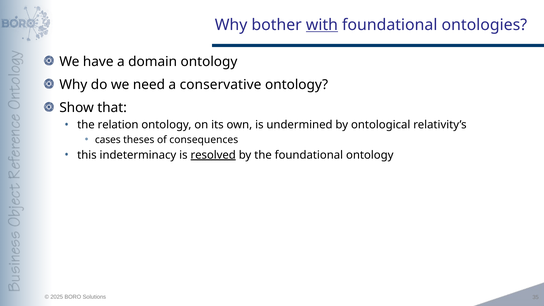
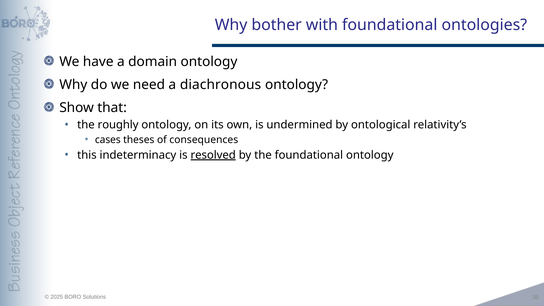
with underline: present -> none
conservative: conservative -> diachronous
relation: relation -> roughly
